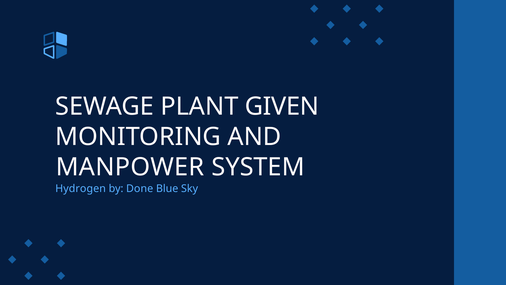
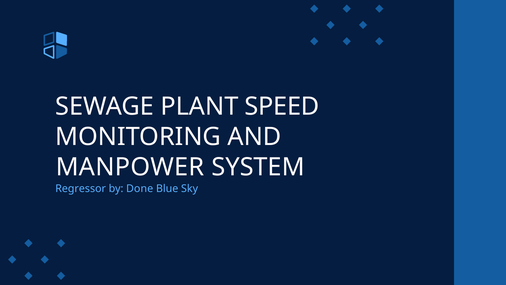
GIVEN: GIVEN -> SPEED
Hydrogen: Hydrogen -> Regressor
